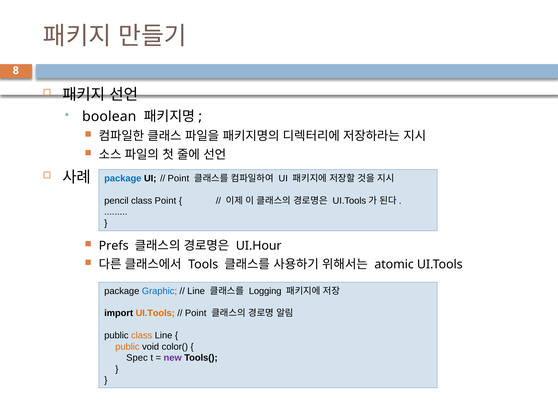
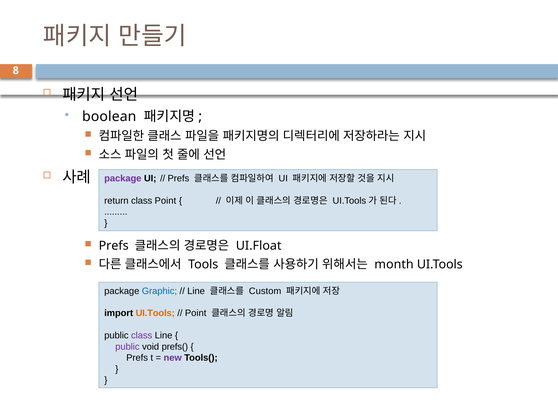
package at (123, 179) colour: blue -> purple
Point at (178, 179): Point -> Prefs
pencil: pencil -> return
UI.Hour: UI.Hour -> UI.Float
atomic: atomic -> month
Logging: Logging -> Custom
class at (142, 336) colour: orange -> purple
public at (127, 347) colour: orange -> purple
color(: color( -> prefs(
Spec at (137, 358): Spec -> Prefs
